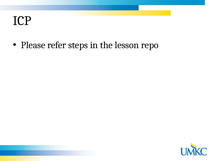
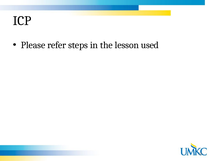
repo: repo -> used
